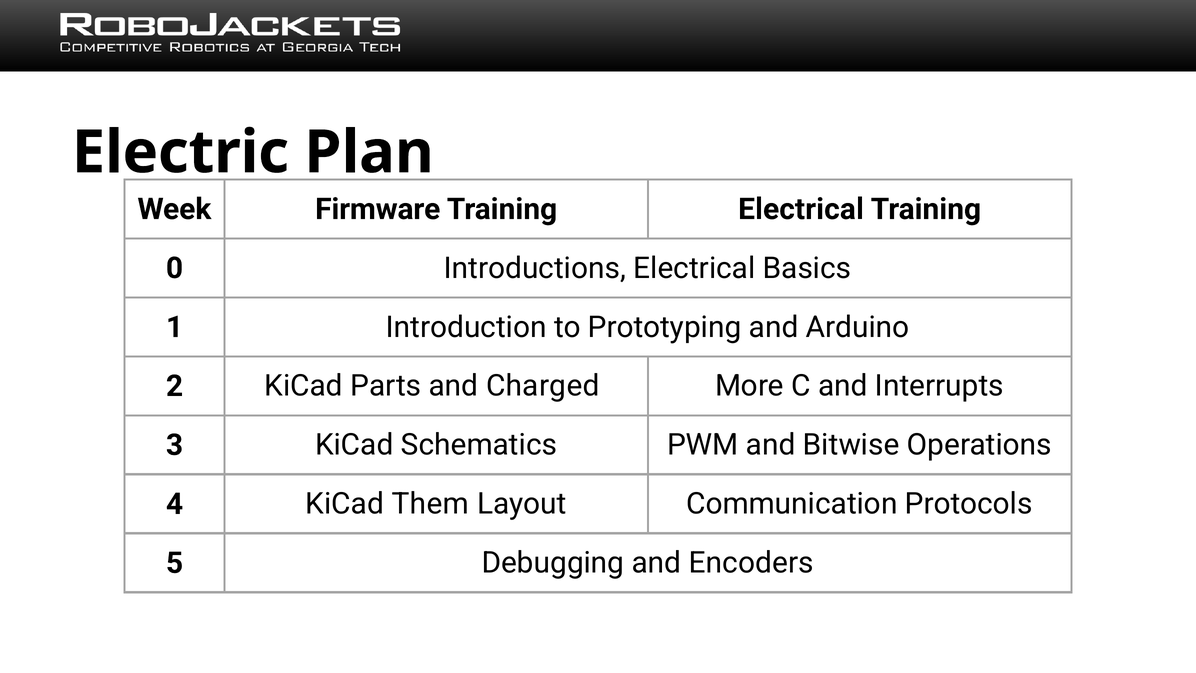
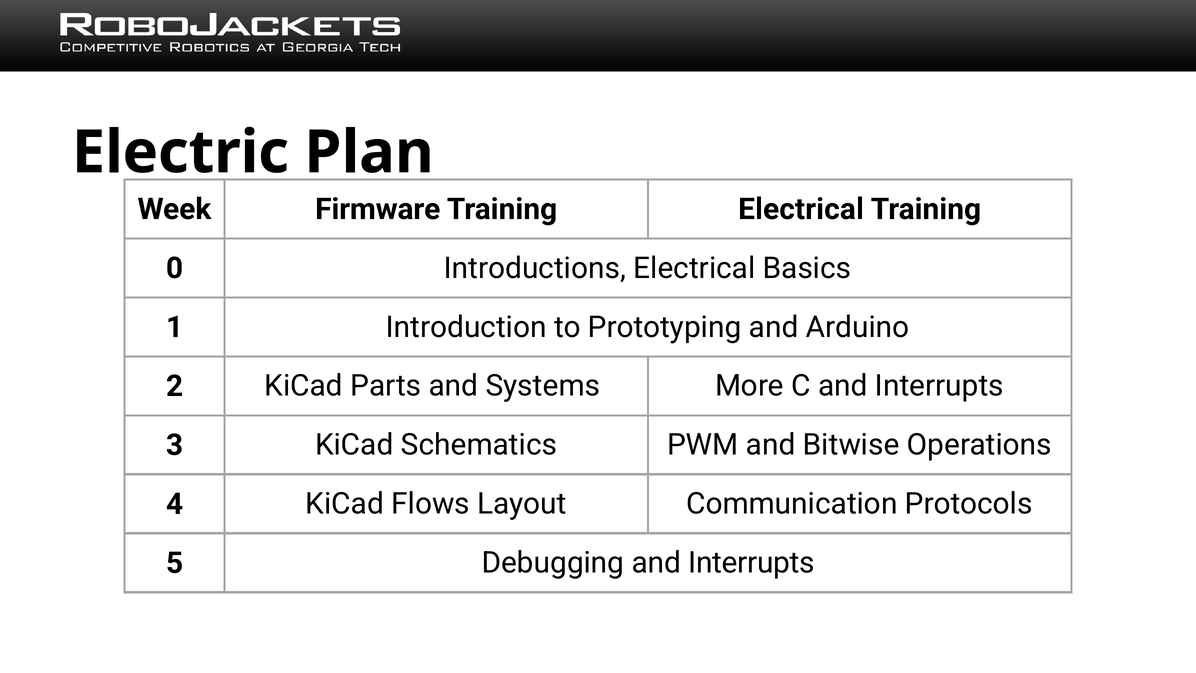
Charged: Charged -> Systems
Them: Them -> Flows
Debugging and Encoders: Encoders -> Interrupts
